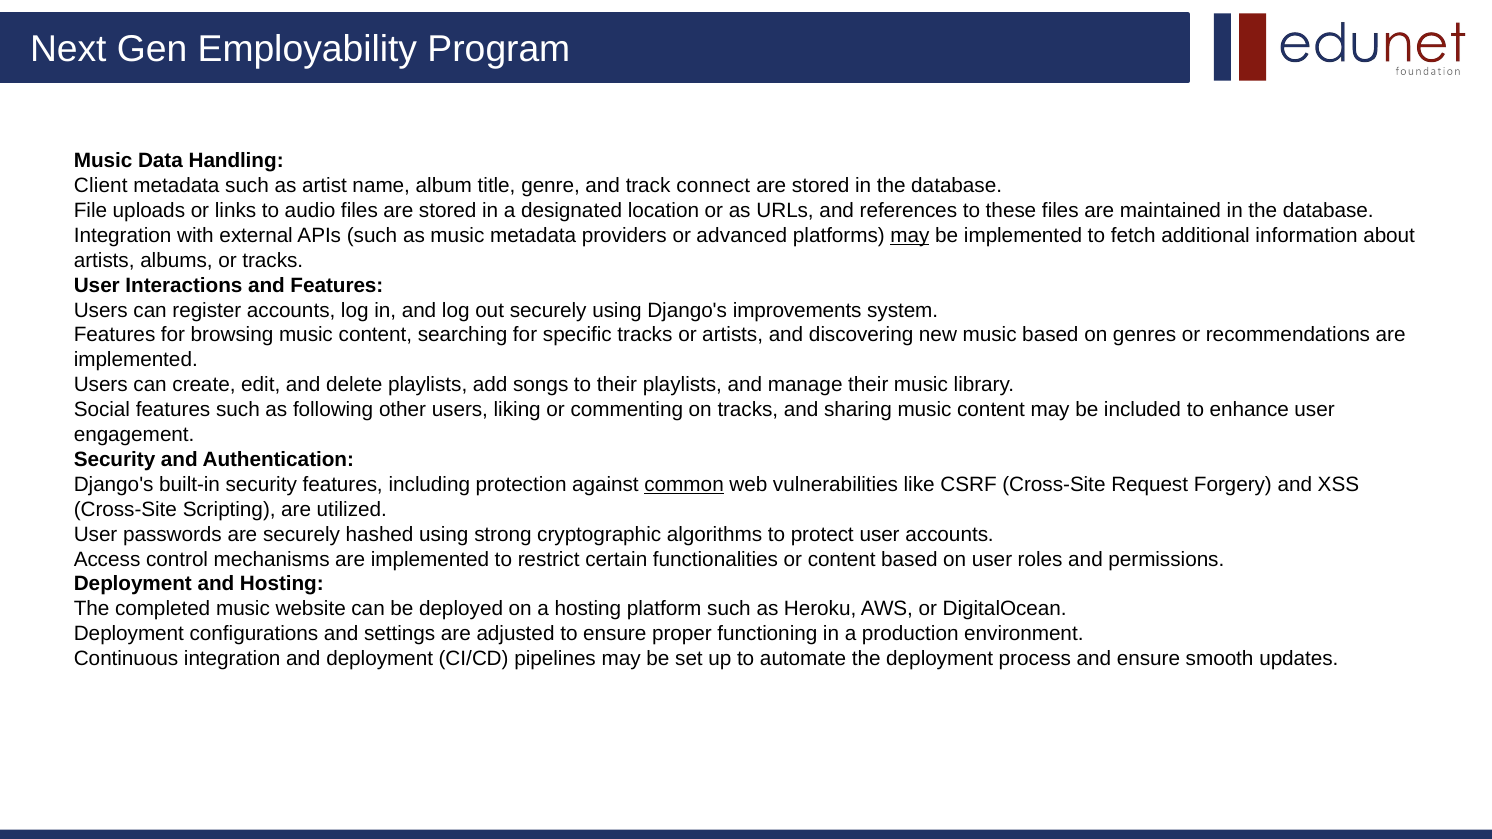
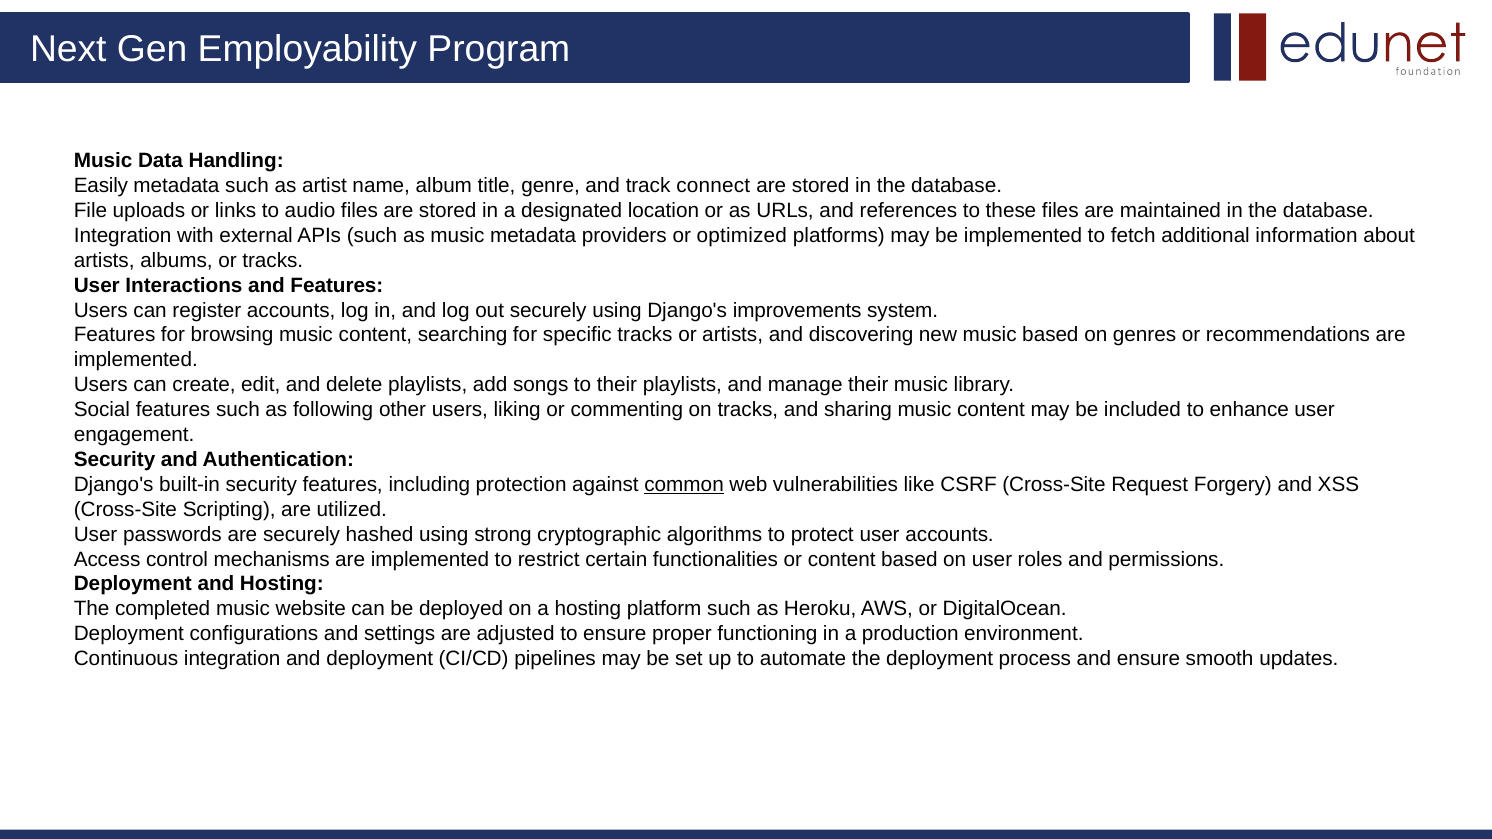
Client: Client -> Easily
advanced: advanced -> optimized
may at (910, 236) underline: present -> none
